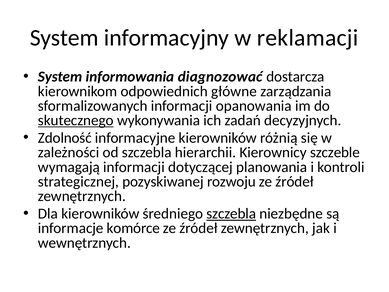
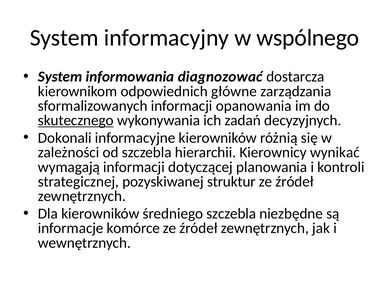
reklamacji: reklamacji -> wspólnego
Zdolność: Zdolność -> Dokonali
szczeble: szczeble -> wynikać
rozwoju: rozwoju -> struktur
szczebla at (231, 214) underline: present -> none
